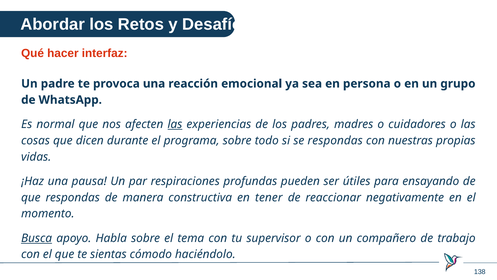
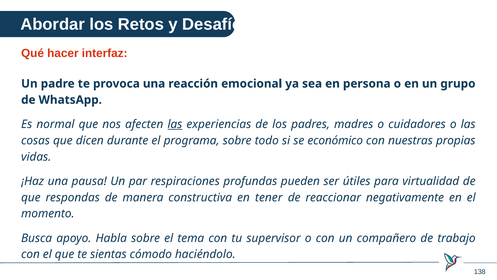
se respondas: respondas -> económico
ensayando: ensayando -> virtualidad
Busca underline: present -> none
